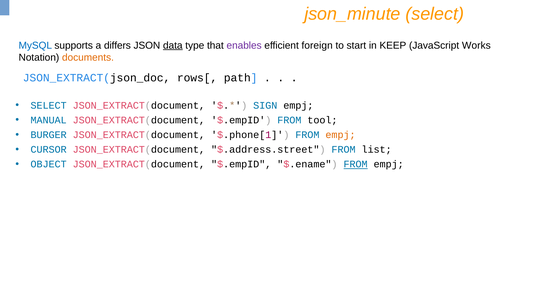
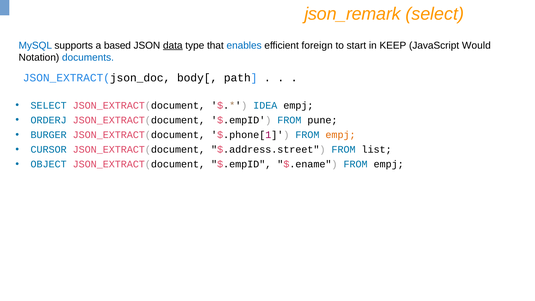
json_minute: json_minute -> json_remark
differs: differs -> based
enables colour: purple -> blue
Works: Works -> Would
documents colour: orange -> blue
rows[: rows[ -> body[
SIGN: SIGN -> IDEA
MANUAL: MANUAL -> ORDERJ
tool: tool -> pune
FROM at (356, 164) underline: present -> none
